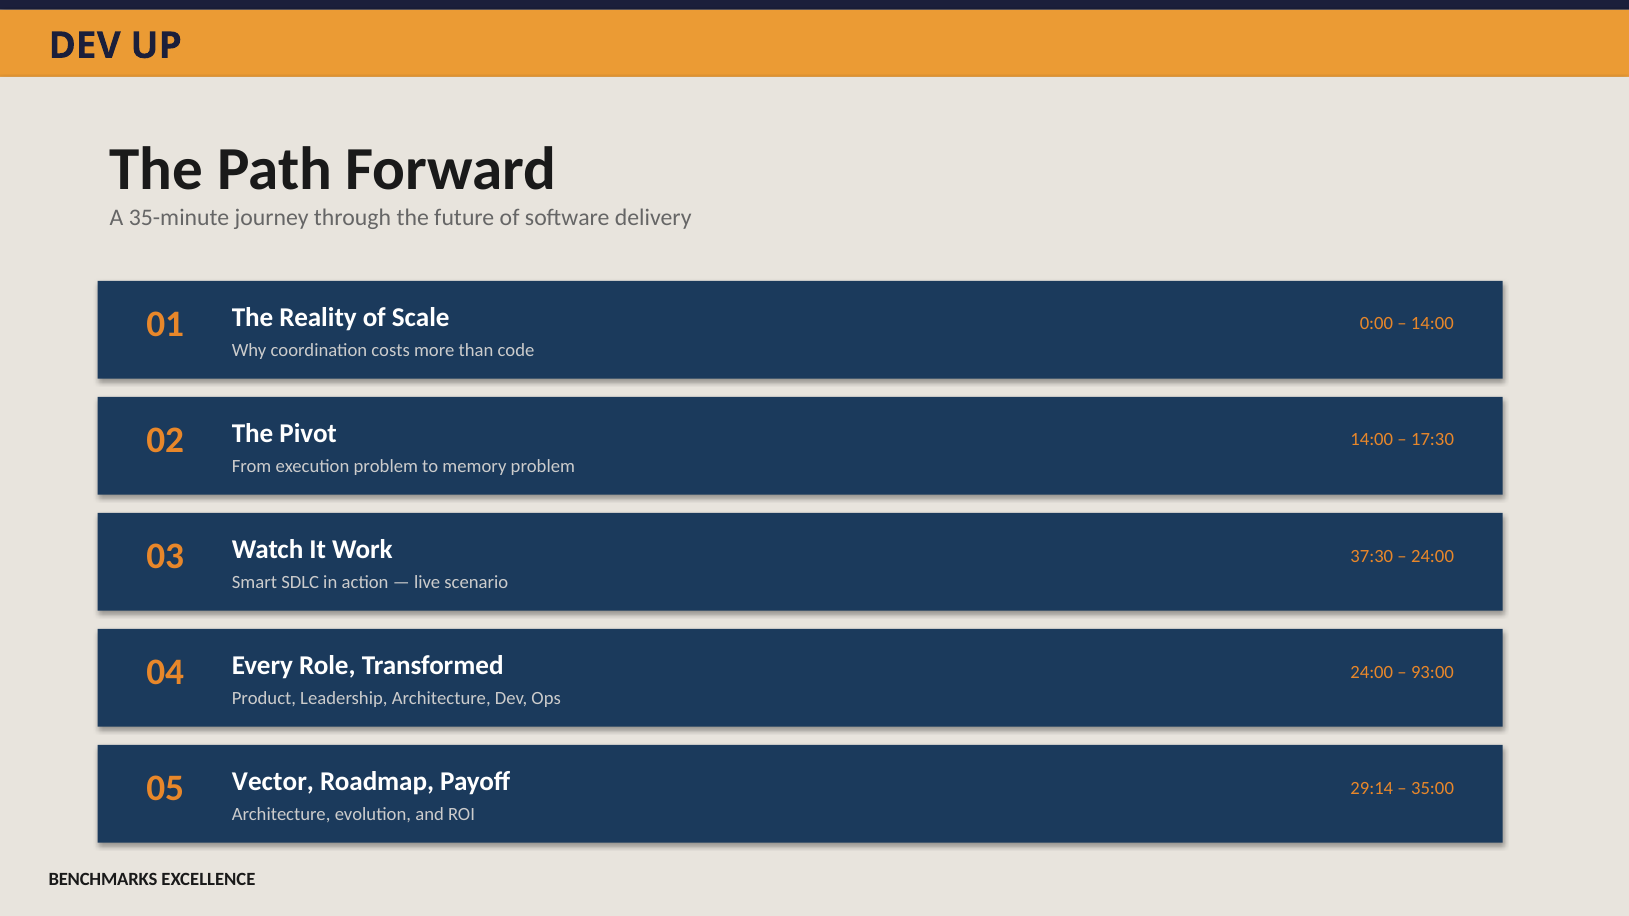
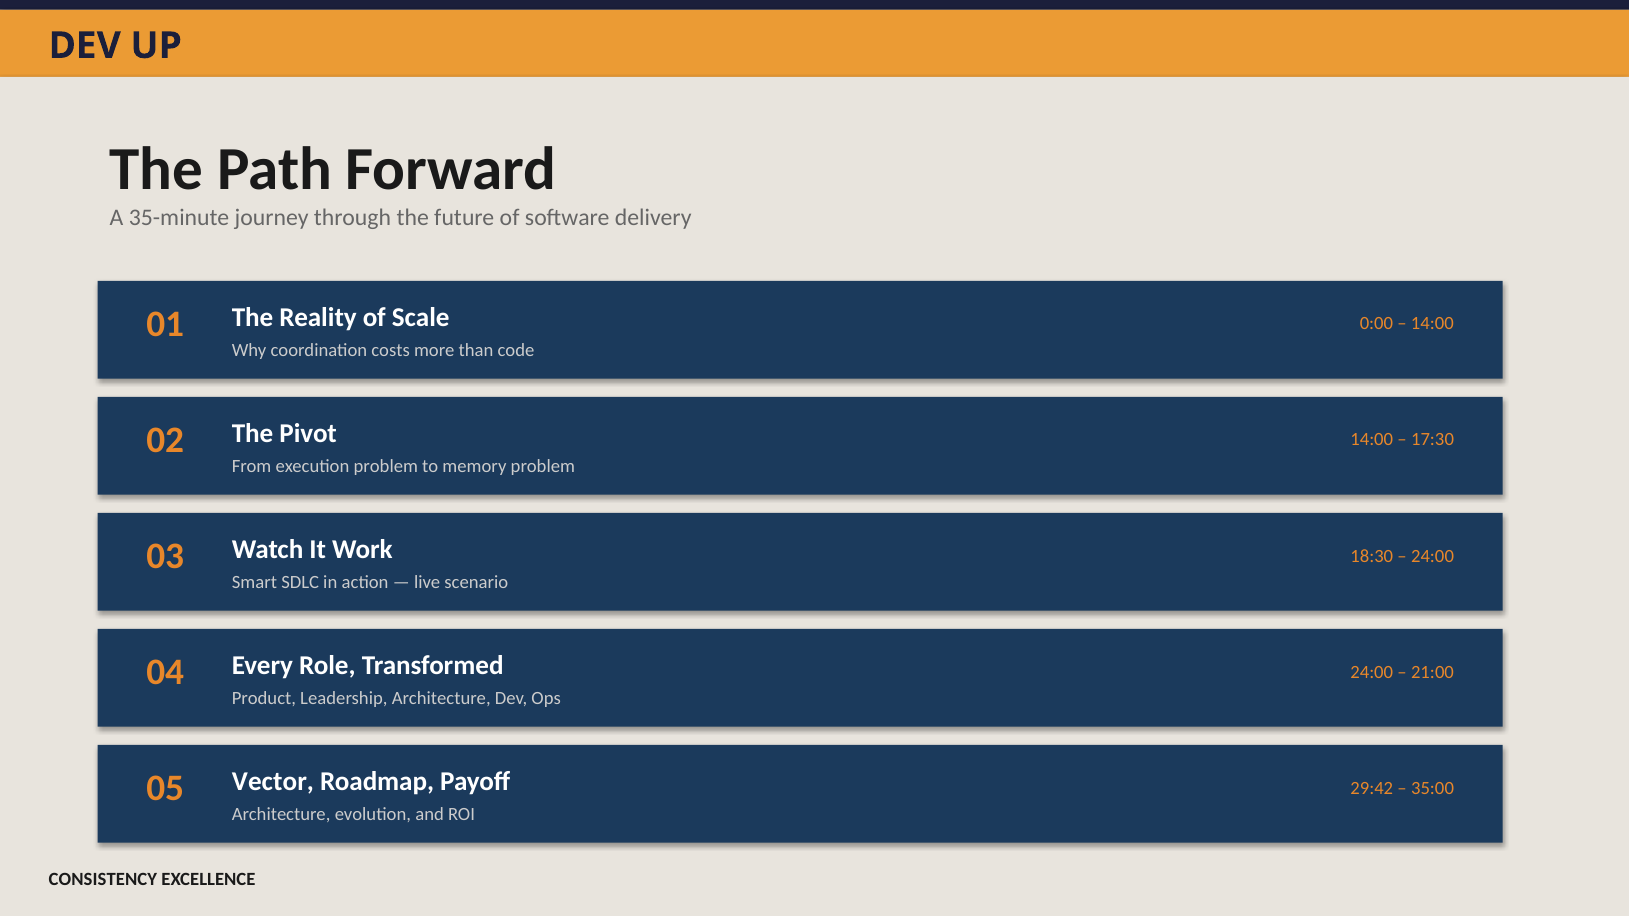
37:30: 37:30 -> 18:30
93:00: 93:00 -> 21:00
29:14: 29:14 -> 29:42
BENCHMARKS: BENCHMARKS -> CONSISTENCY
